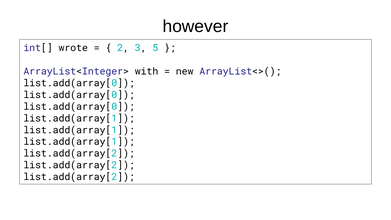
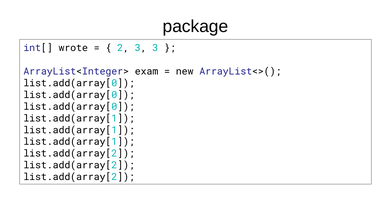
however: however -> package
3 5: 5 -> 3
with: with -> exam
